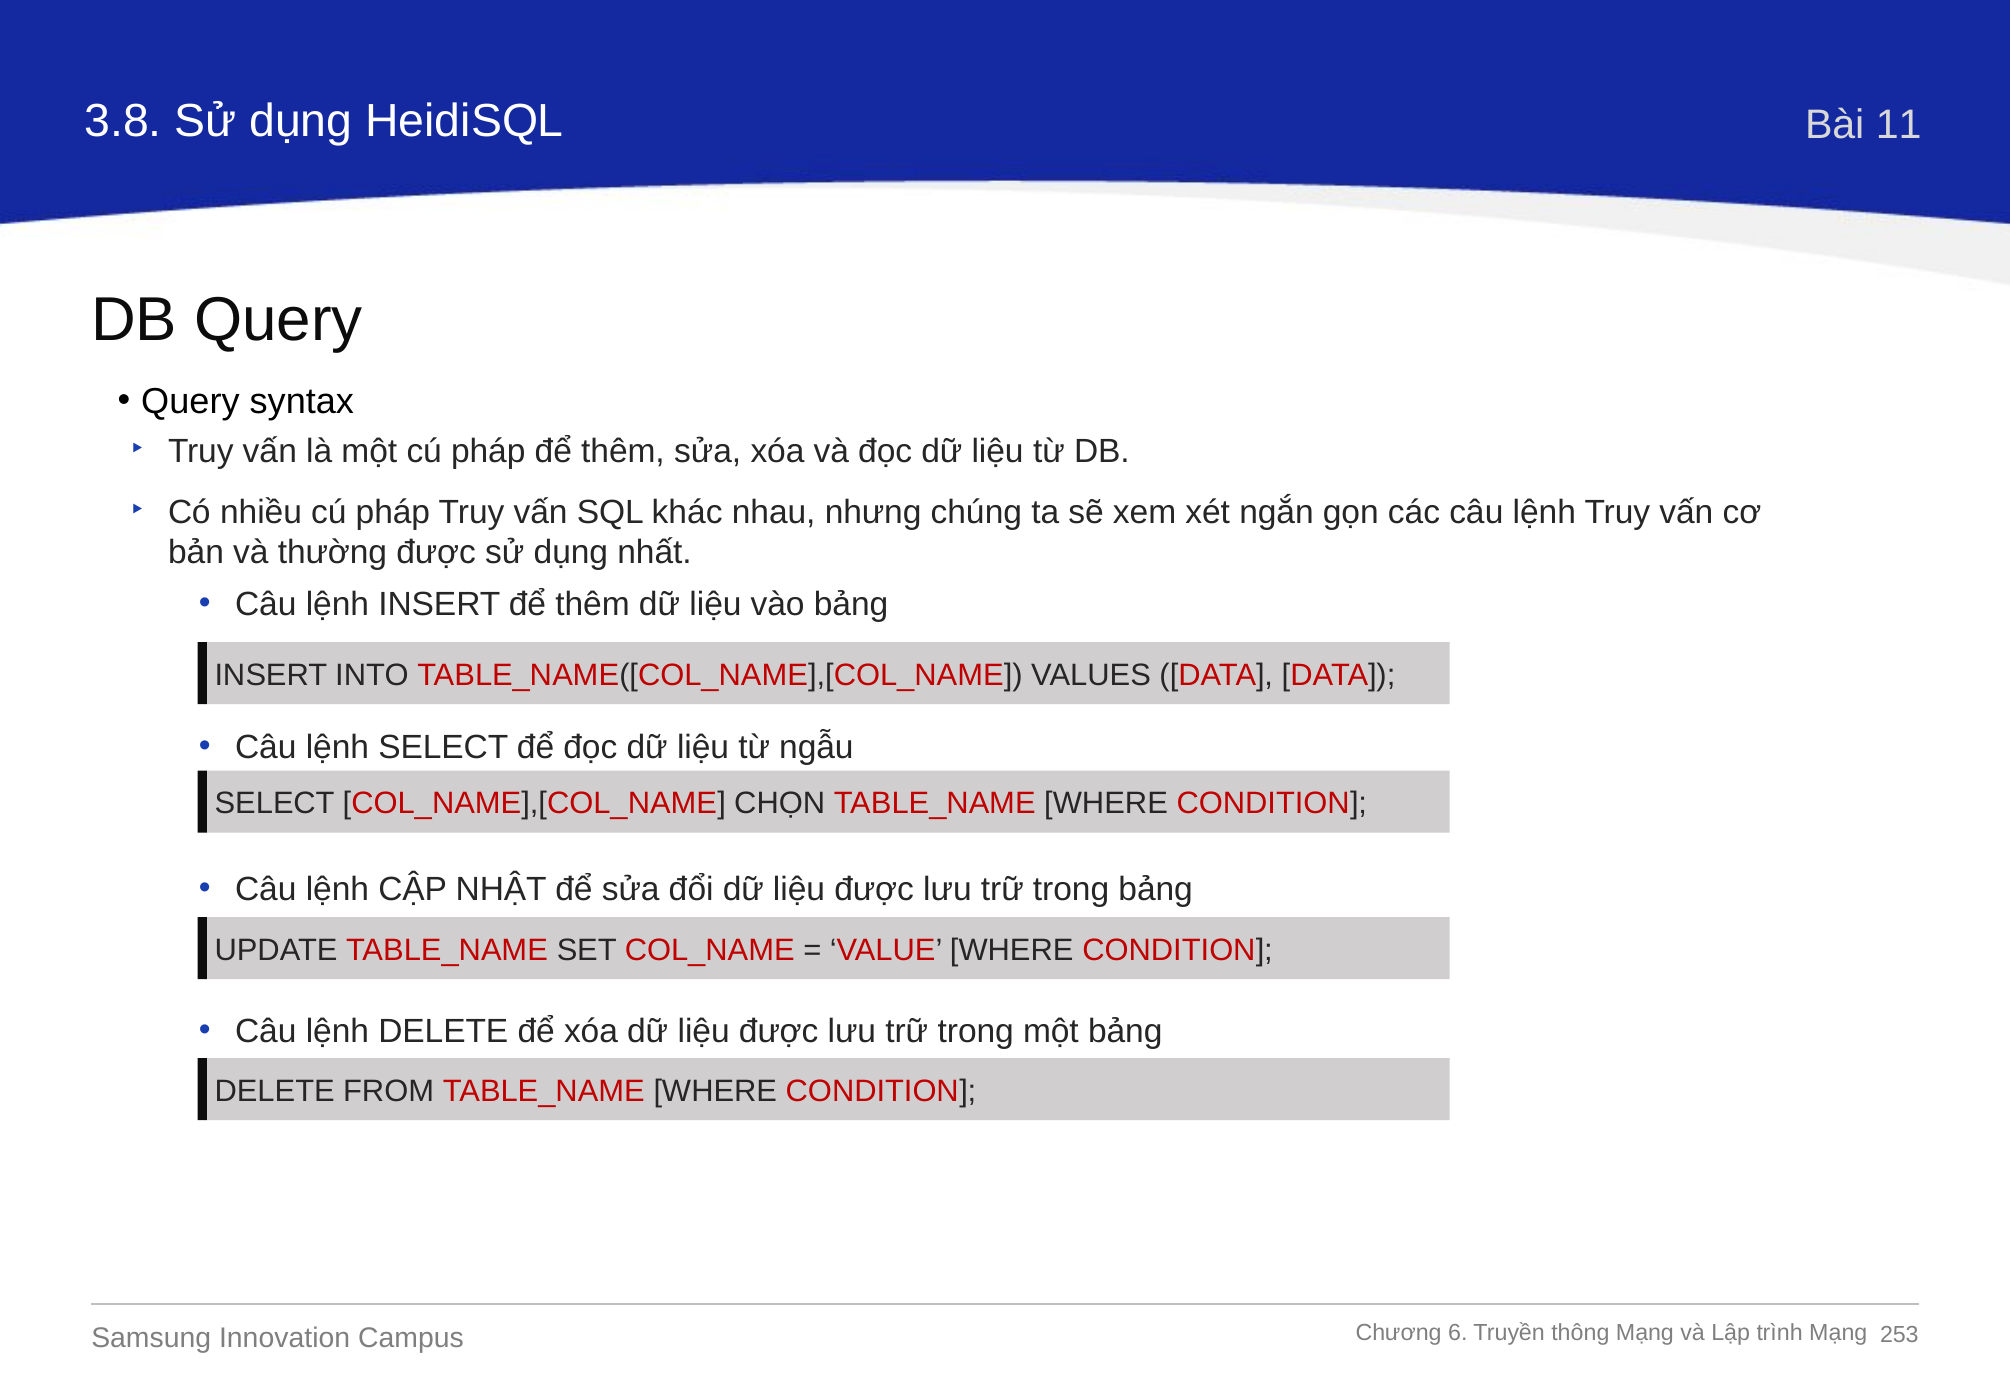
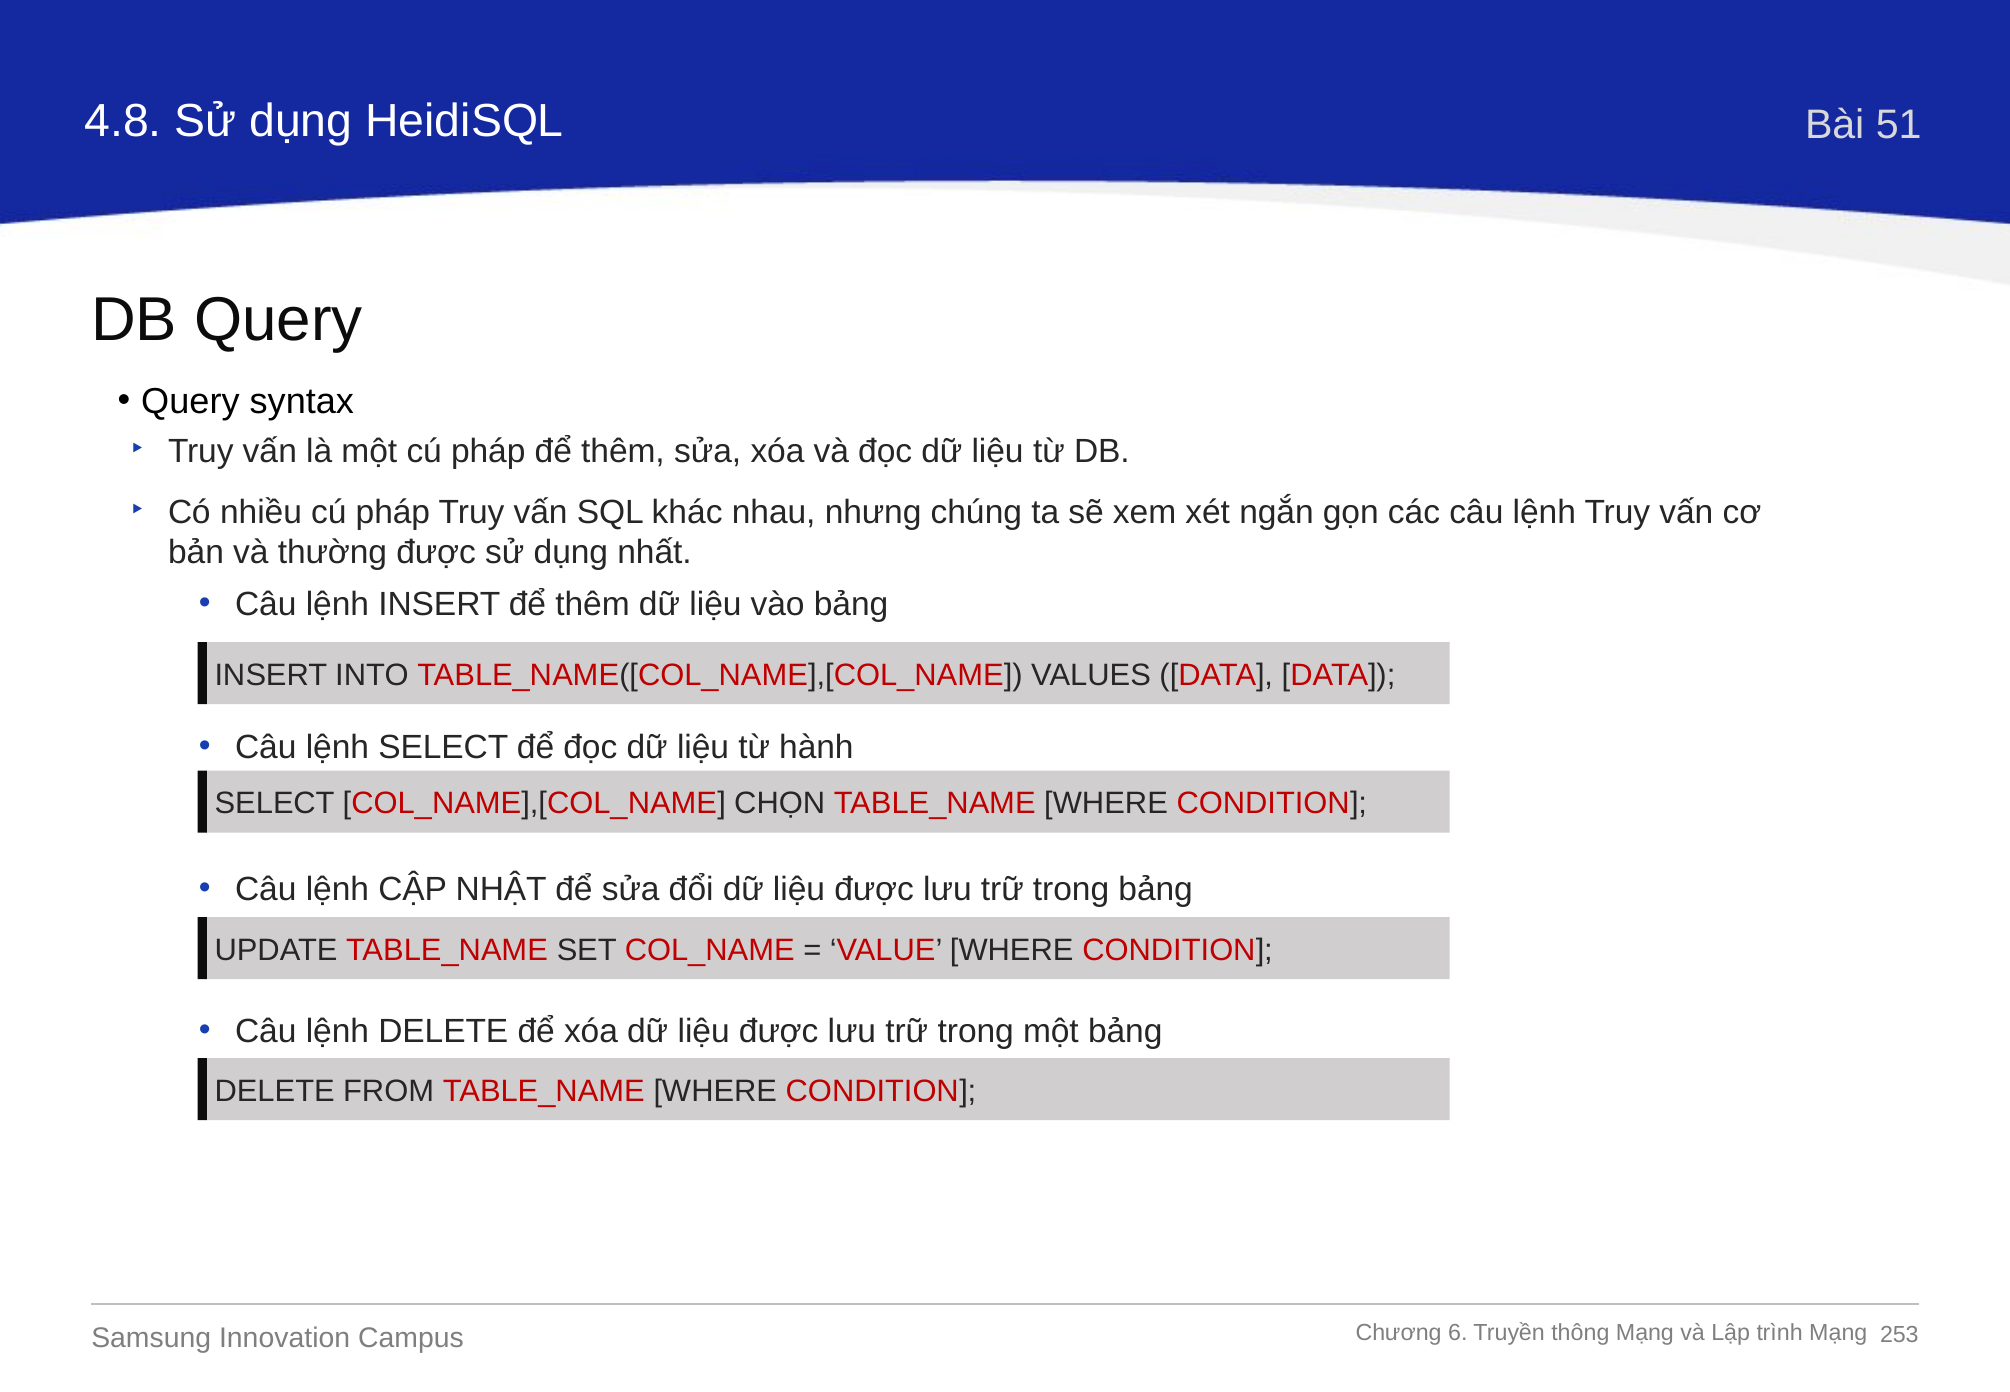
3.8: 3.8 -> 4.8
11: 11 -> 51
ngẫu: ngẫu -> hành
